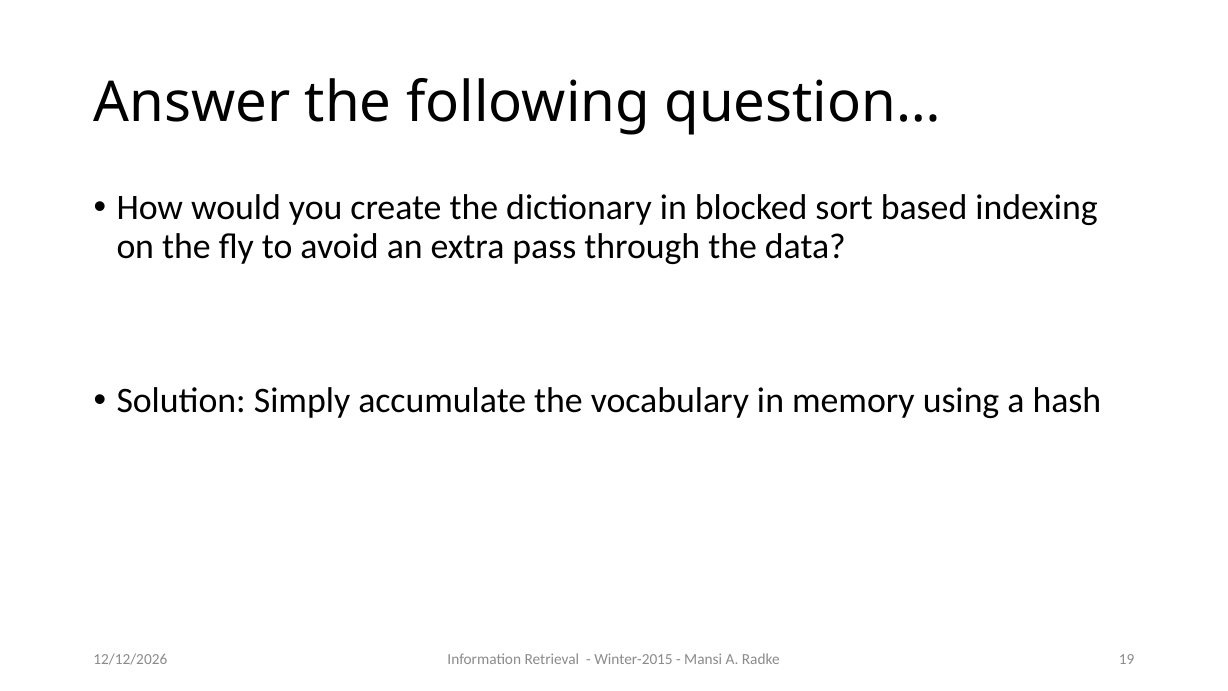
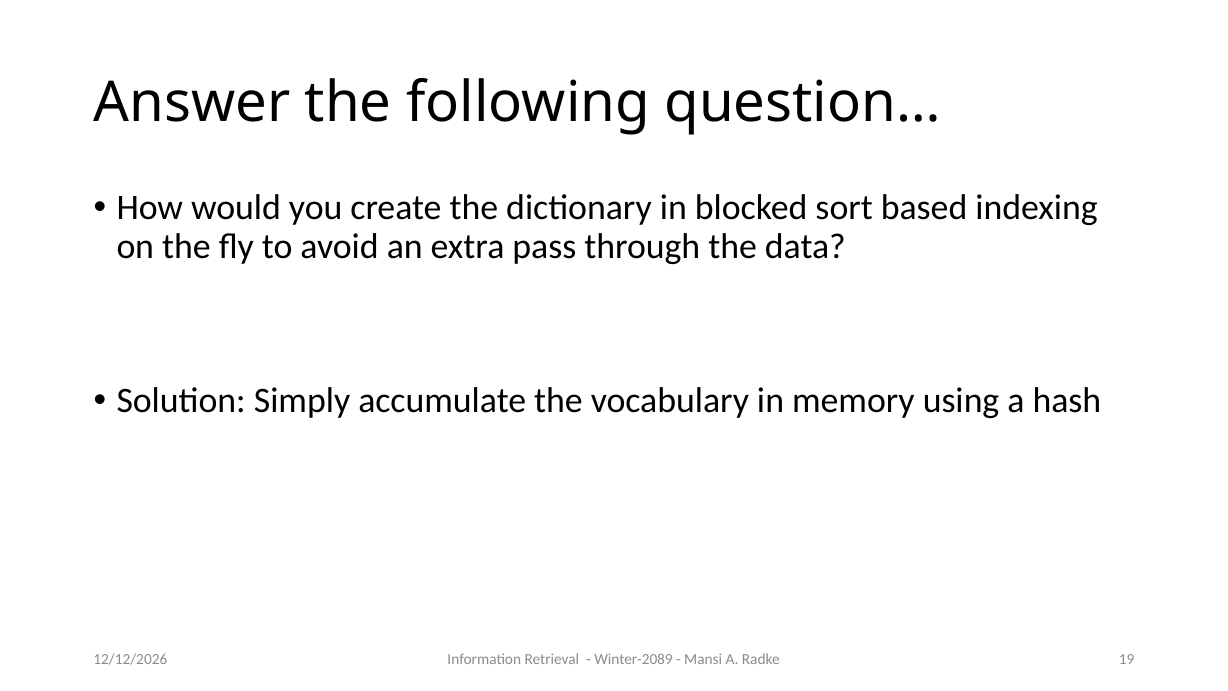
Winter-2015: Winter-2015 -> Winter-2089
